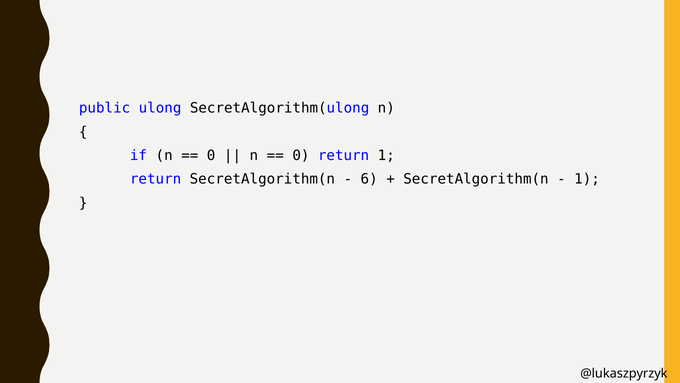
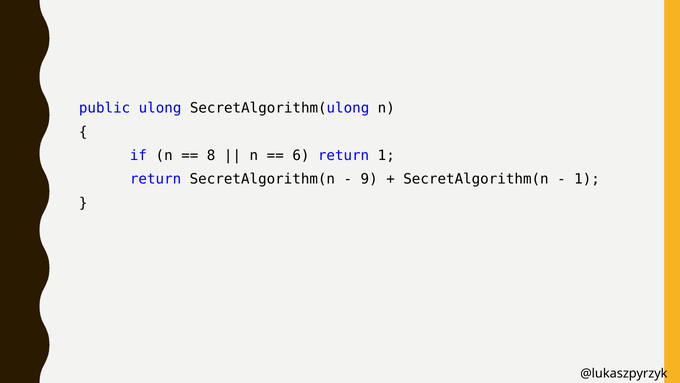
0 at (211, 155): 0 -> 8
0 at (301, 155): 0 -> 6
6: 6 -> 9
